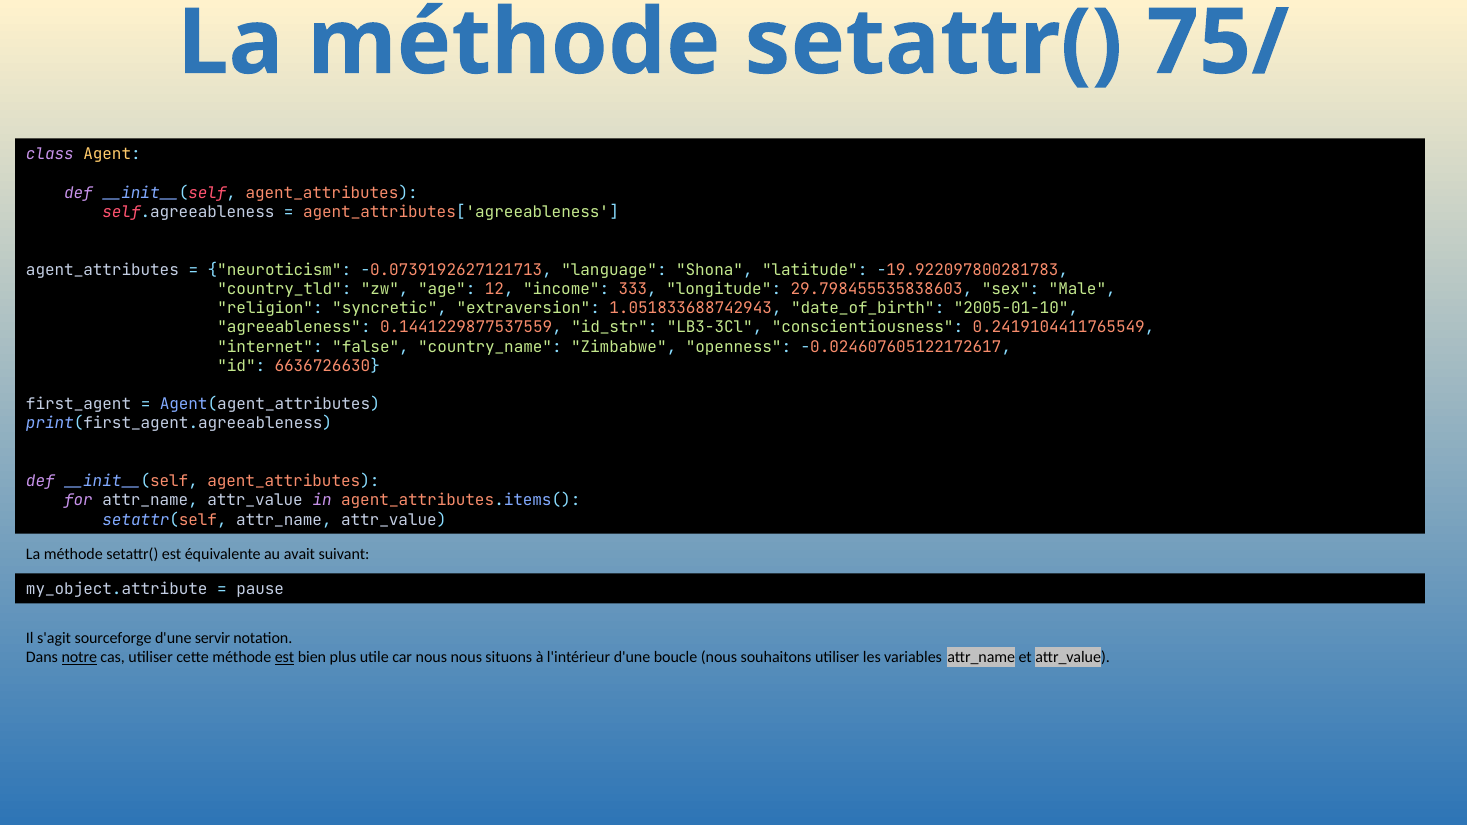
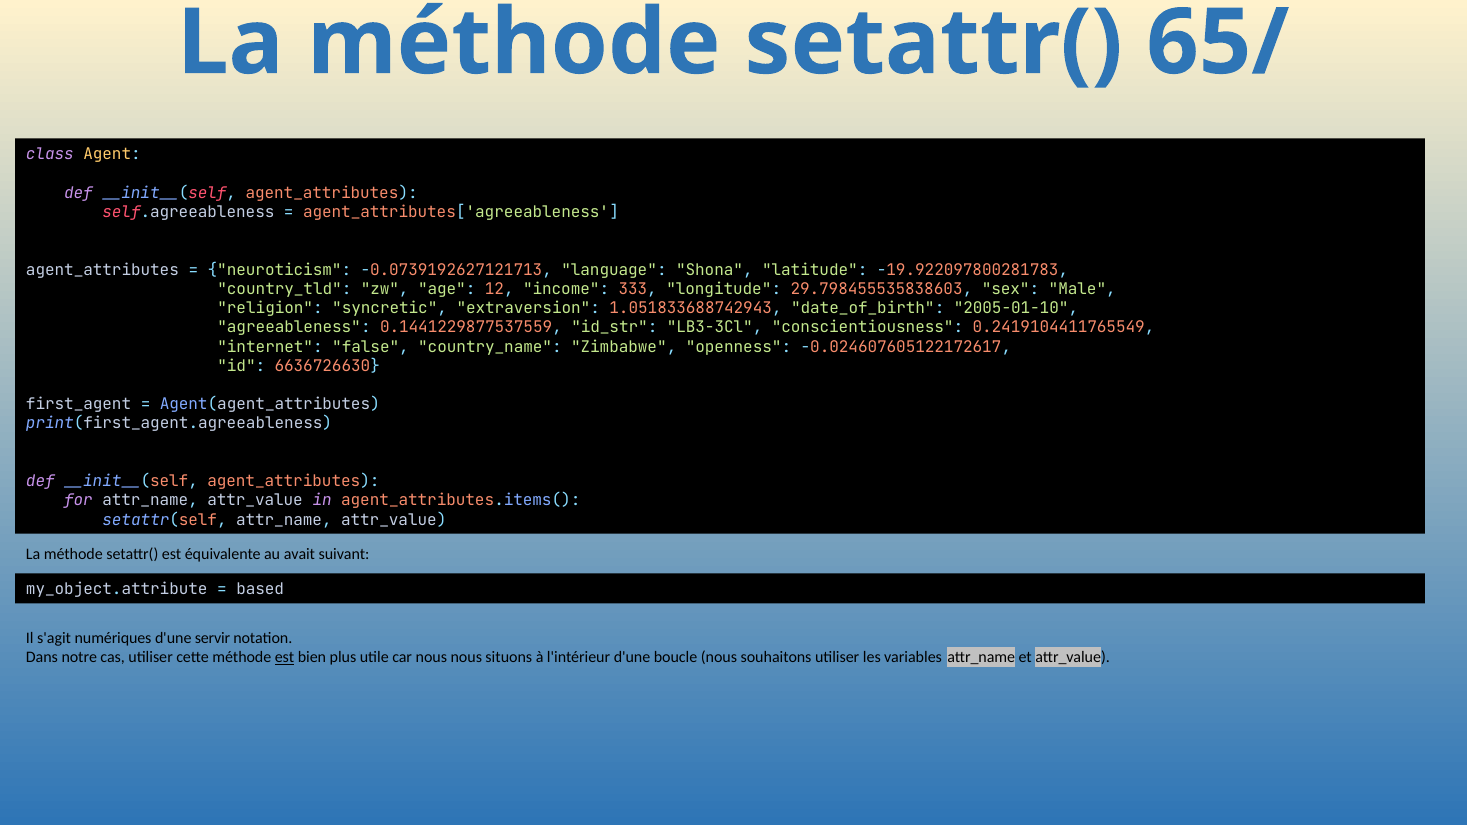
75/: 75/ -> 65/
pause: pause -> based
sourceforge: sourceforge -> numériques
notre underline: present -> none
